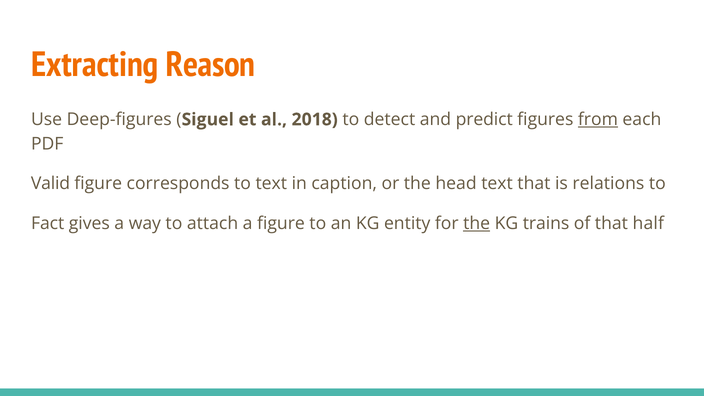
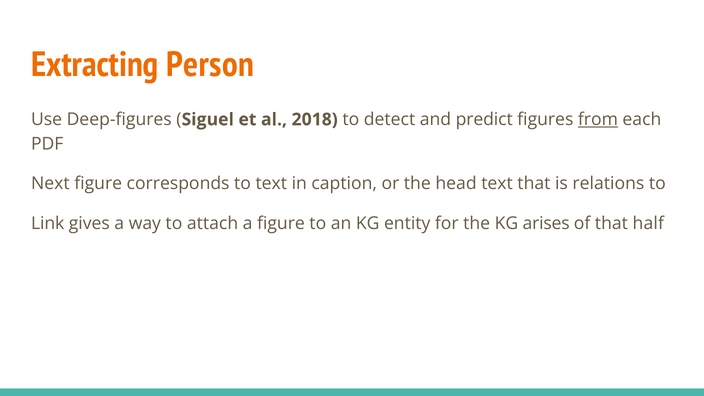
Reason: Reason -> Person
Valid: Valid -> Next
Fact: Fact -> Link
the at (477, 224) underline: present -> none
trains: trains -> arises
